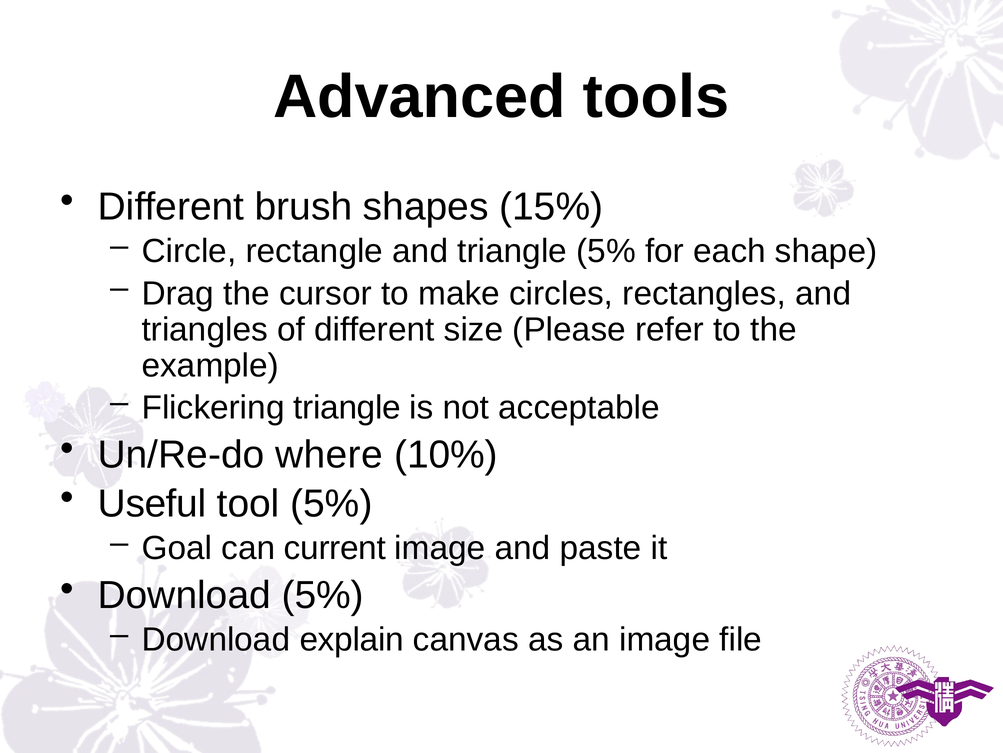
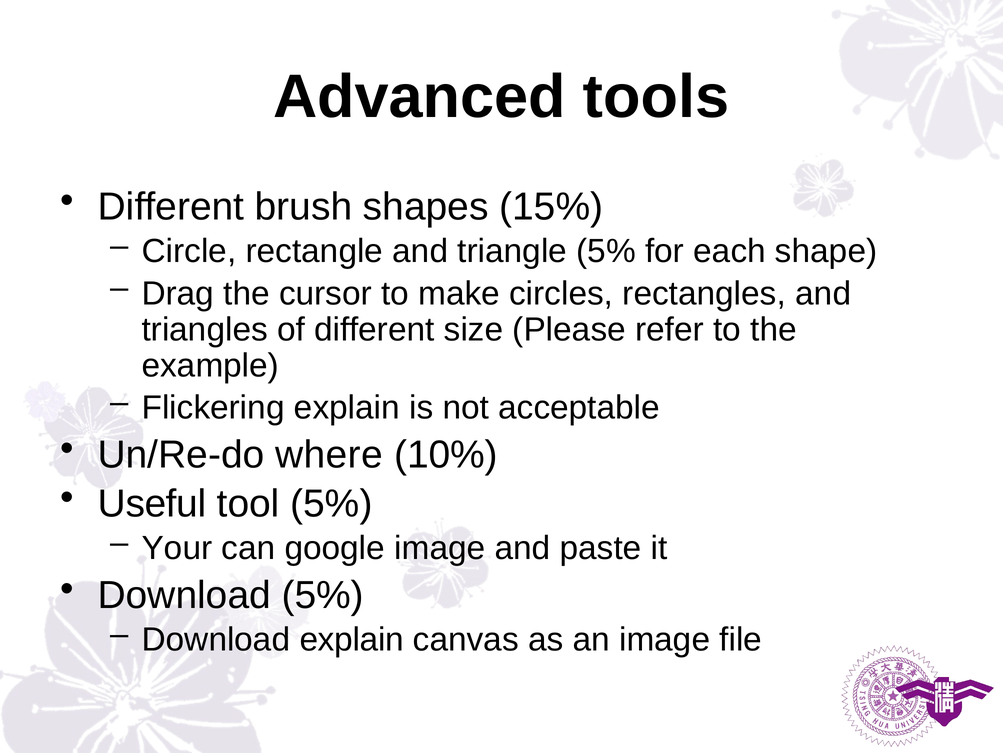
Flickering triangle: triangle -> explain
Goal: Goal -> Your
current: current -> google
